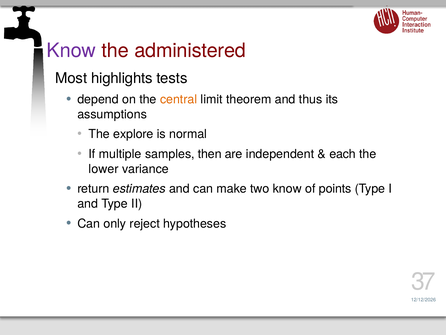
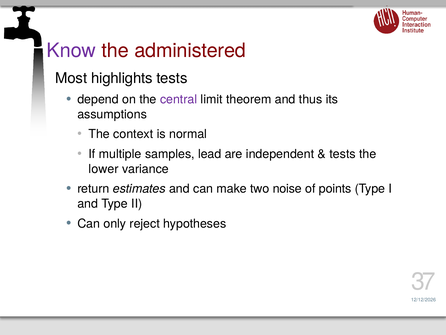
central colour: orange -> purple
explore: explore -> context
then: then -> lead
each at (343, 154): each -> tests
two know: know -> noise
